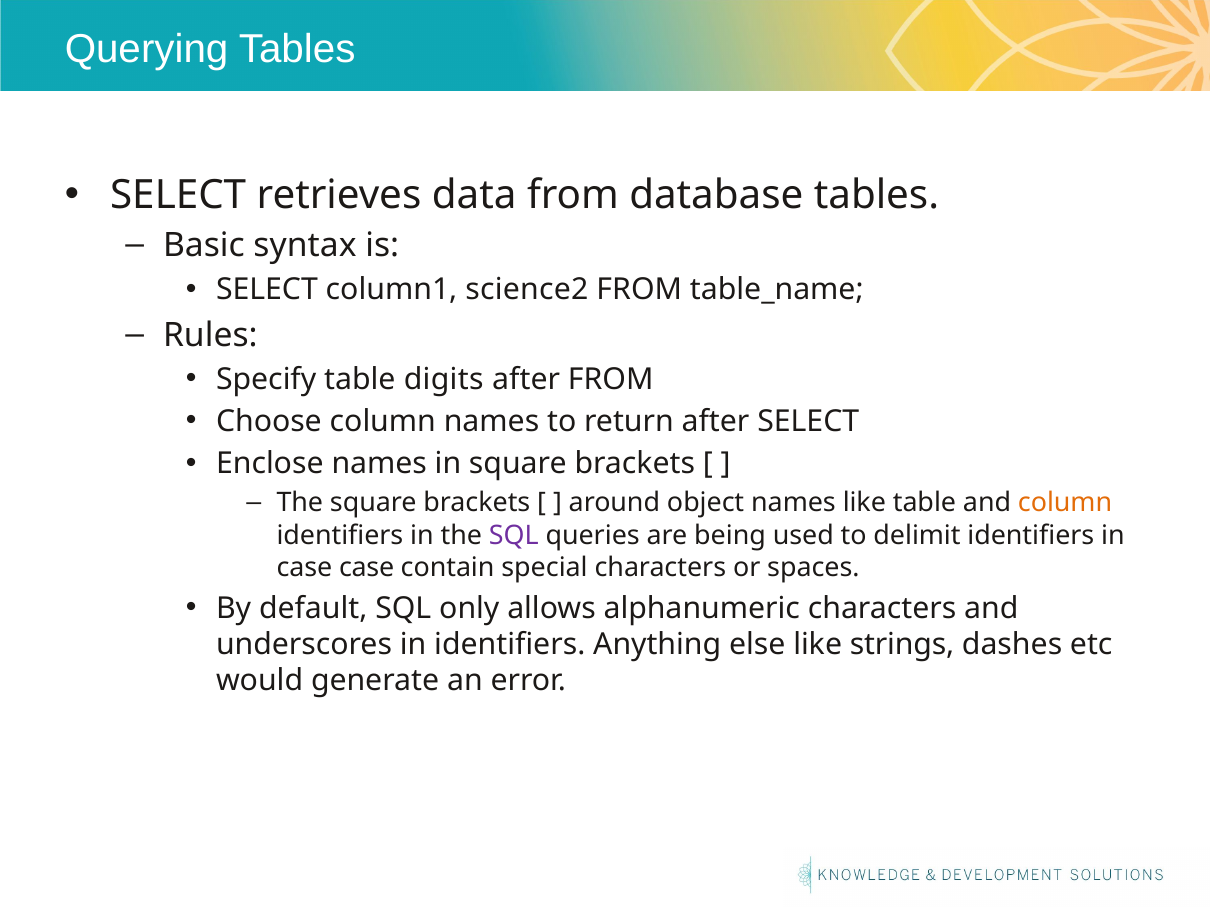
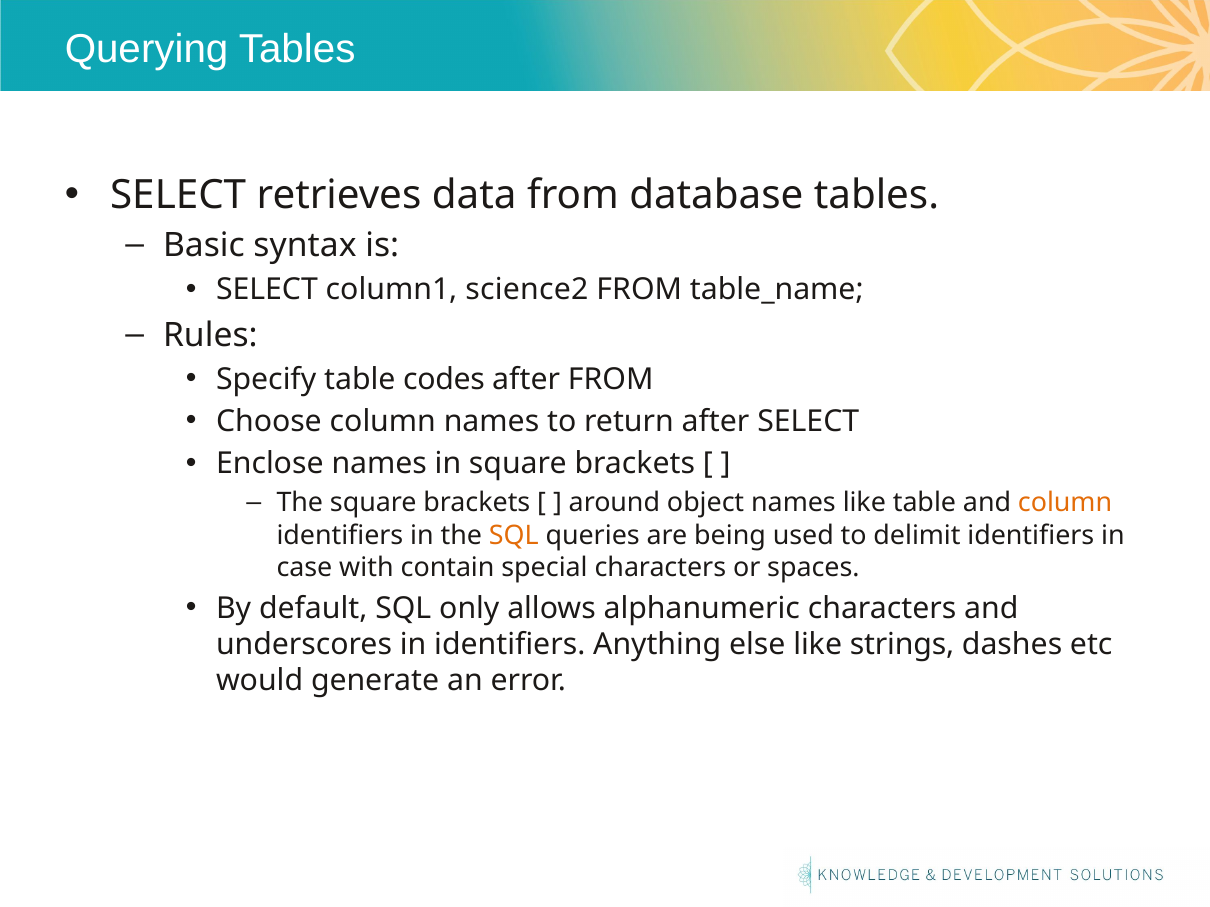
digits: digits -> codes
SQL at (514, 536) colour: purple -> orange
case case: case -> with
